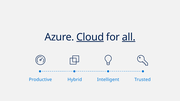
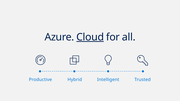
all underline: present -> none
